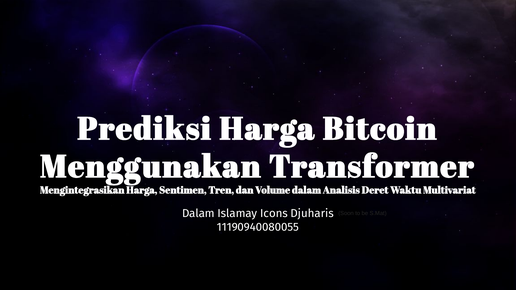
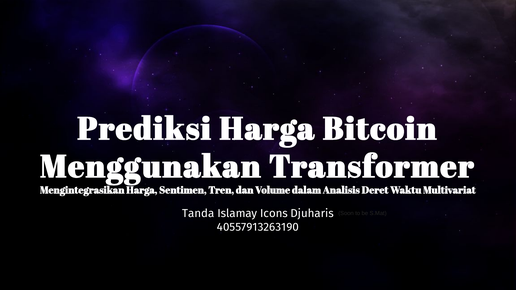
Dalam at (198, 214): Dalam -> Tanda
11190940080055: 11190940080055 -> 40557913263190
